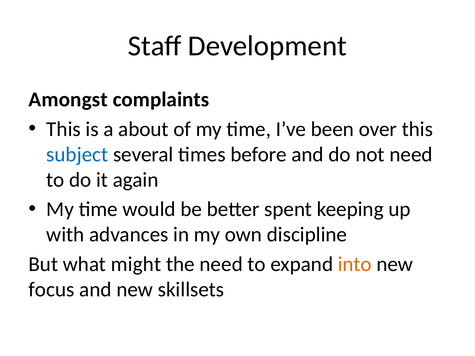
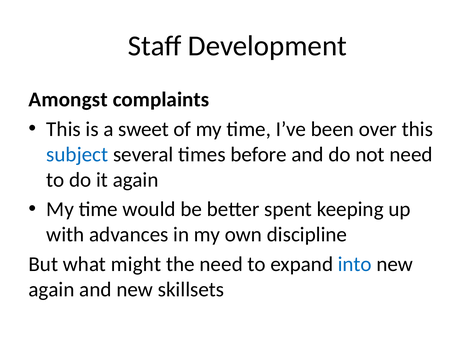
about: about -> sweet
into colour: orange -> blue
focus at (52, 290): focus -> again
